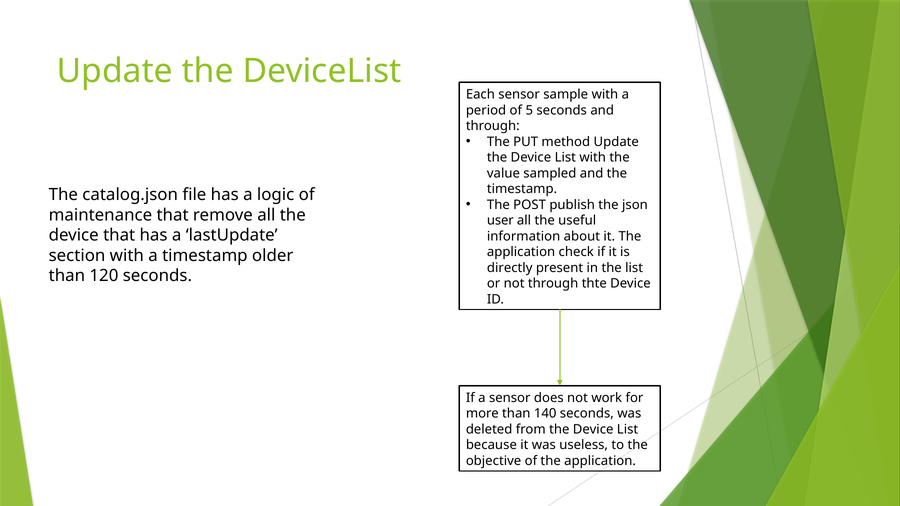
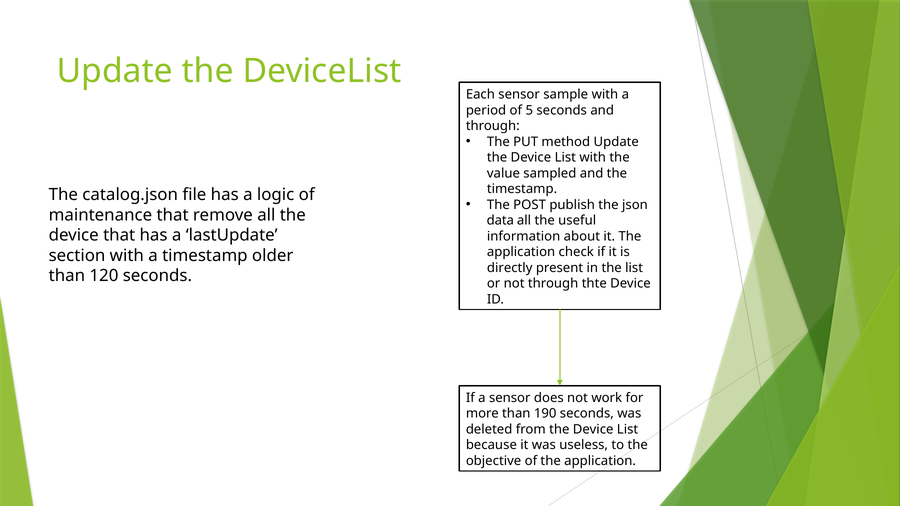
user: user -> data
140: 140 -> 190
